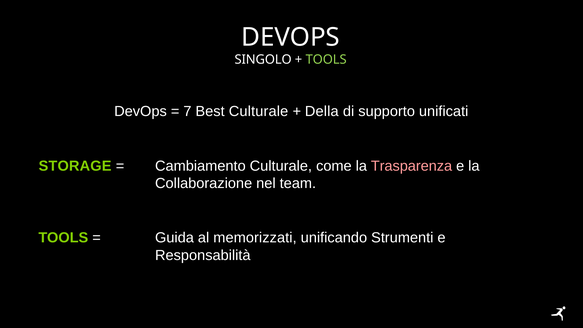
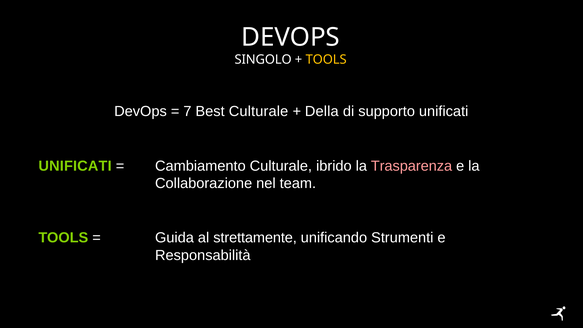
TOOLS at (326, 59) colour: light green -> yellow
STORAGE at (75, 166): STORAGE -> UNIFICATI
come: come -> ibrido
memorizzati: memorizzati -> strettamente
